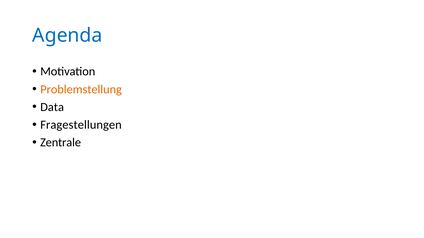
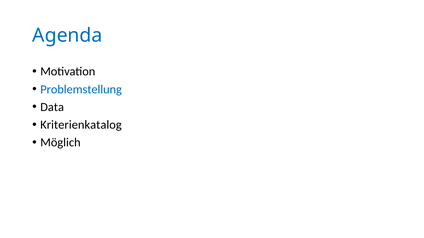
Problemstellung colour: orange -> blue
Fragestellungen: Fragestellungen -> Kriterienkatalog
Zentrale: Zentrale -> Möglich
